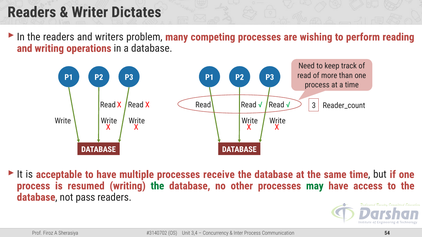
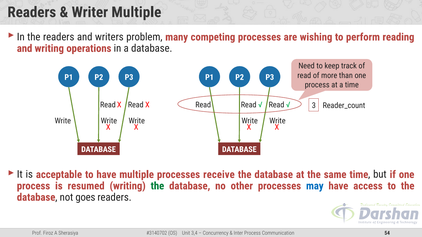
Writer Dictates: Dictates -> Multiple
may colour: green -> blue
pass: pass -> goes
